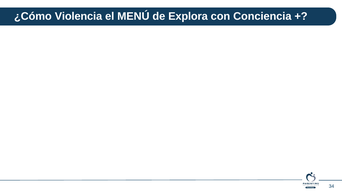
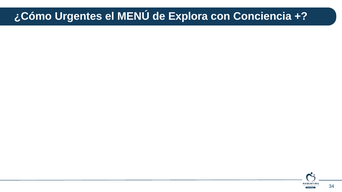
Violencia: Violencia -> Urgentes
